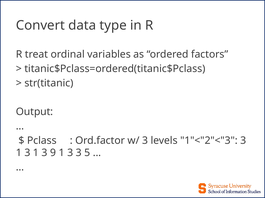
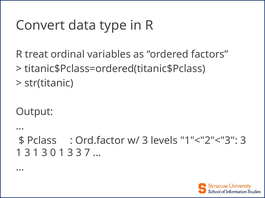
9: 9 -> 0
5: 5 -> 7
